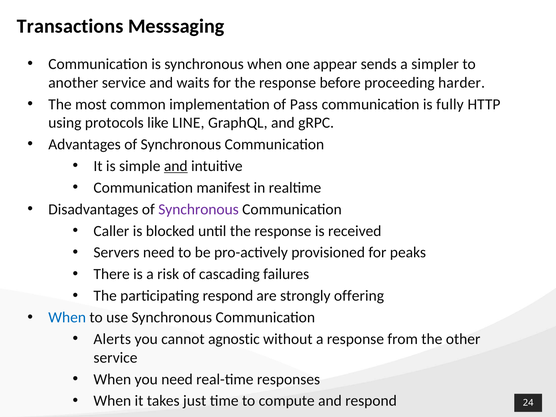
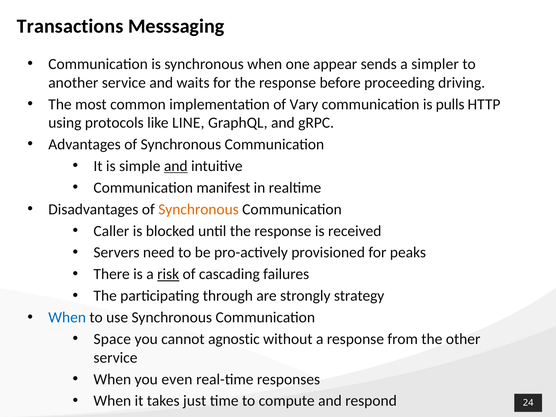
harder: harder -> driving
Pass: Pass -> Vary
fully: fully -> pulls
Synchronous at (199, 209) colour: purple -> orange
risk underline: none -> present
participating respond: respond -> through
offering: offering -> strategy
Alerts: Alerts -> Space
you need: need -> even
